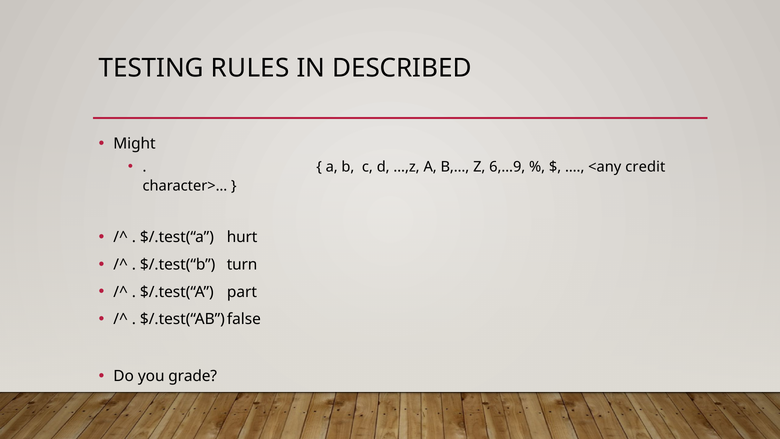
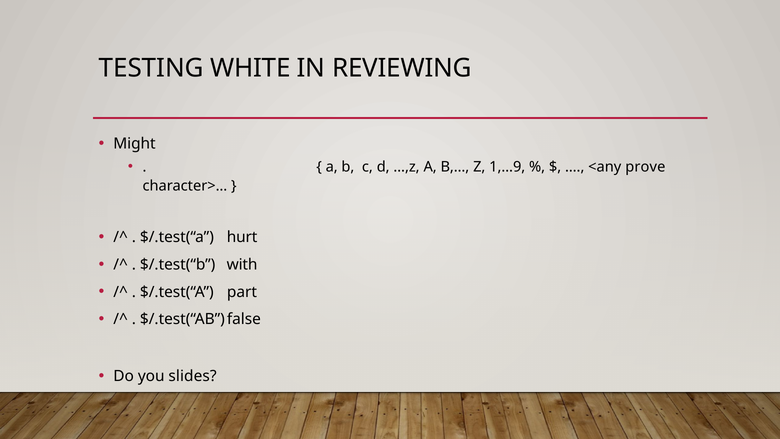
RULES: RULES -> WHITE
DESCRIBED: DESCRIBED -> REVIEWING
6,…9: 6,…9 -> 1,…9
credit: credit -> prove
turn: turn -> with
grade: grade -> slides
